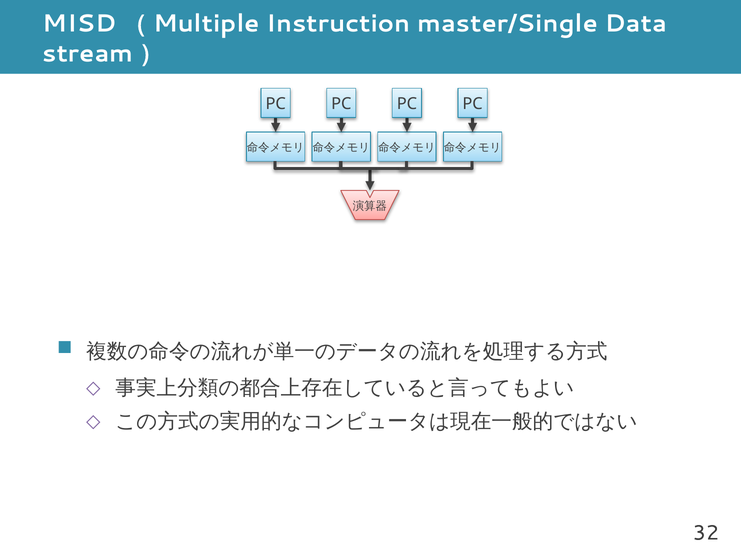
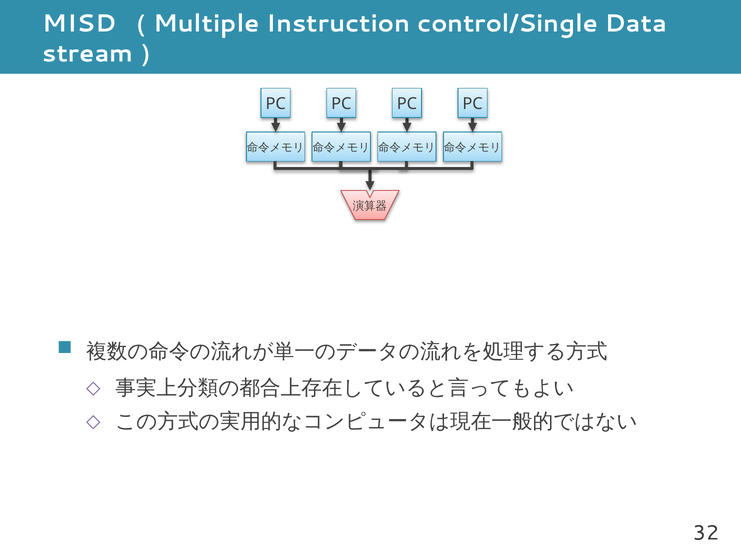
master/Single: master/Single -> control/Single
